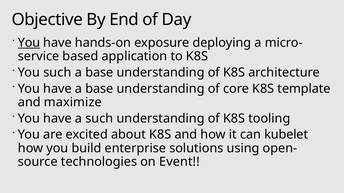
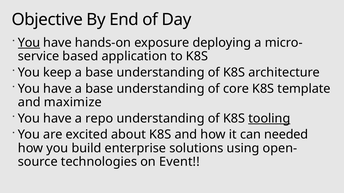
You such: such -> keep
a such: such -> repo
tooling underline: none -> present
kubelet: kubelet -> needed
